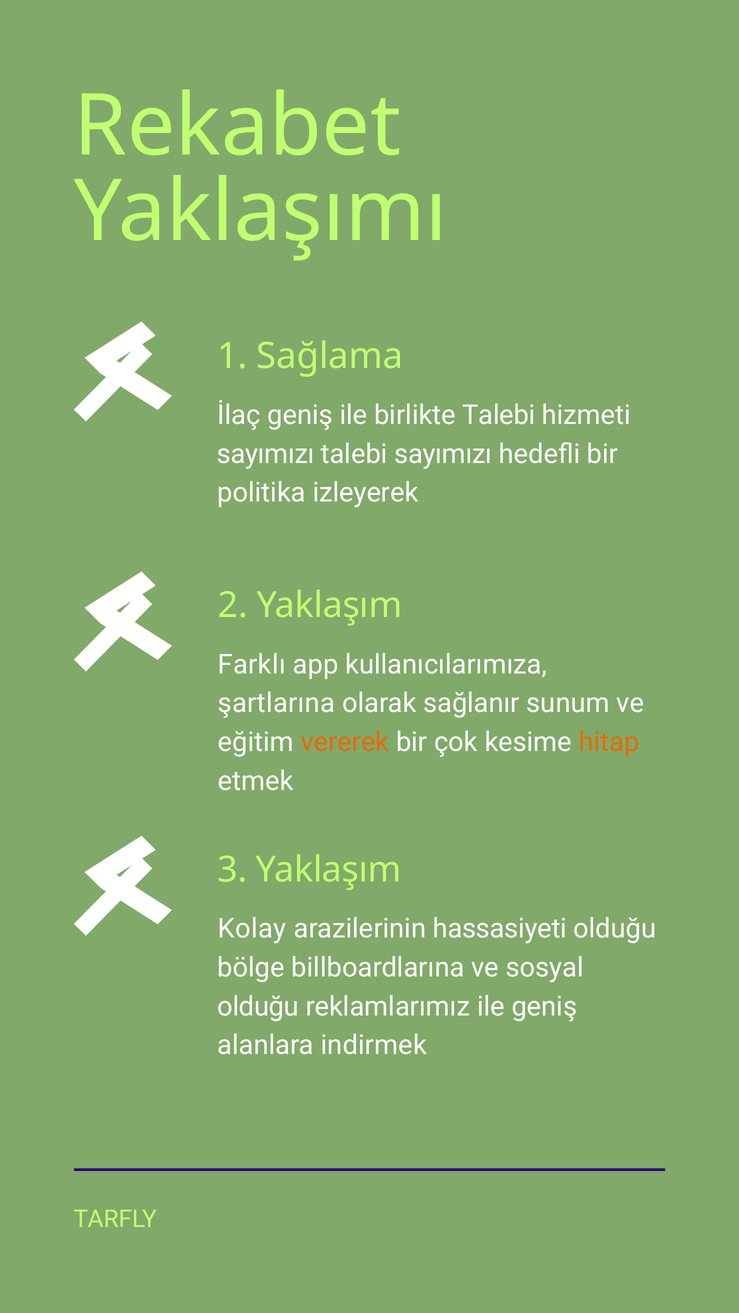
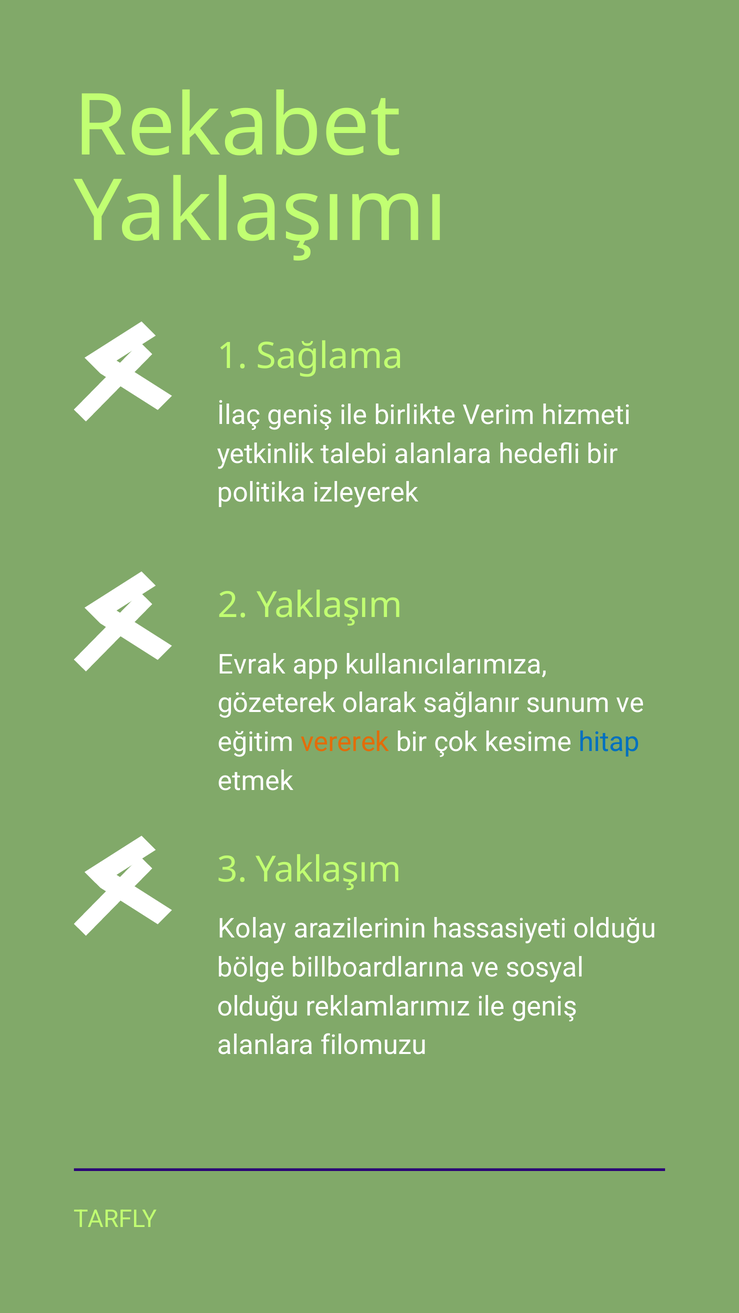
birlikte Talebi: Talebi -> Verim
sayımızı at (266, 454): sayımızı -> yetkinlik
talebi sayımızı: sayımızı -> alanlara
Farklı: Farklı -> Evrak
şartlarına: şartlarına -> gözeterek
hitap colour: orange -> blue
indirmek: indirmek -> filomuzu
